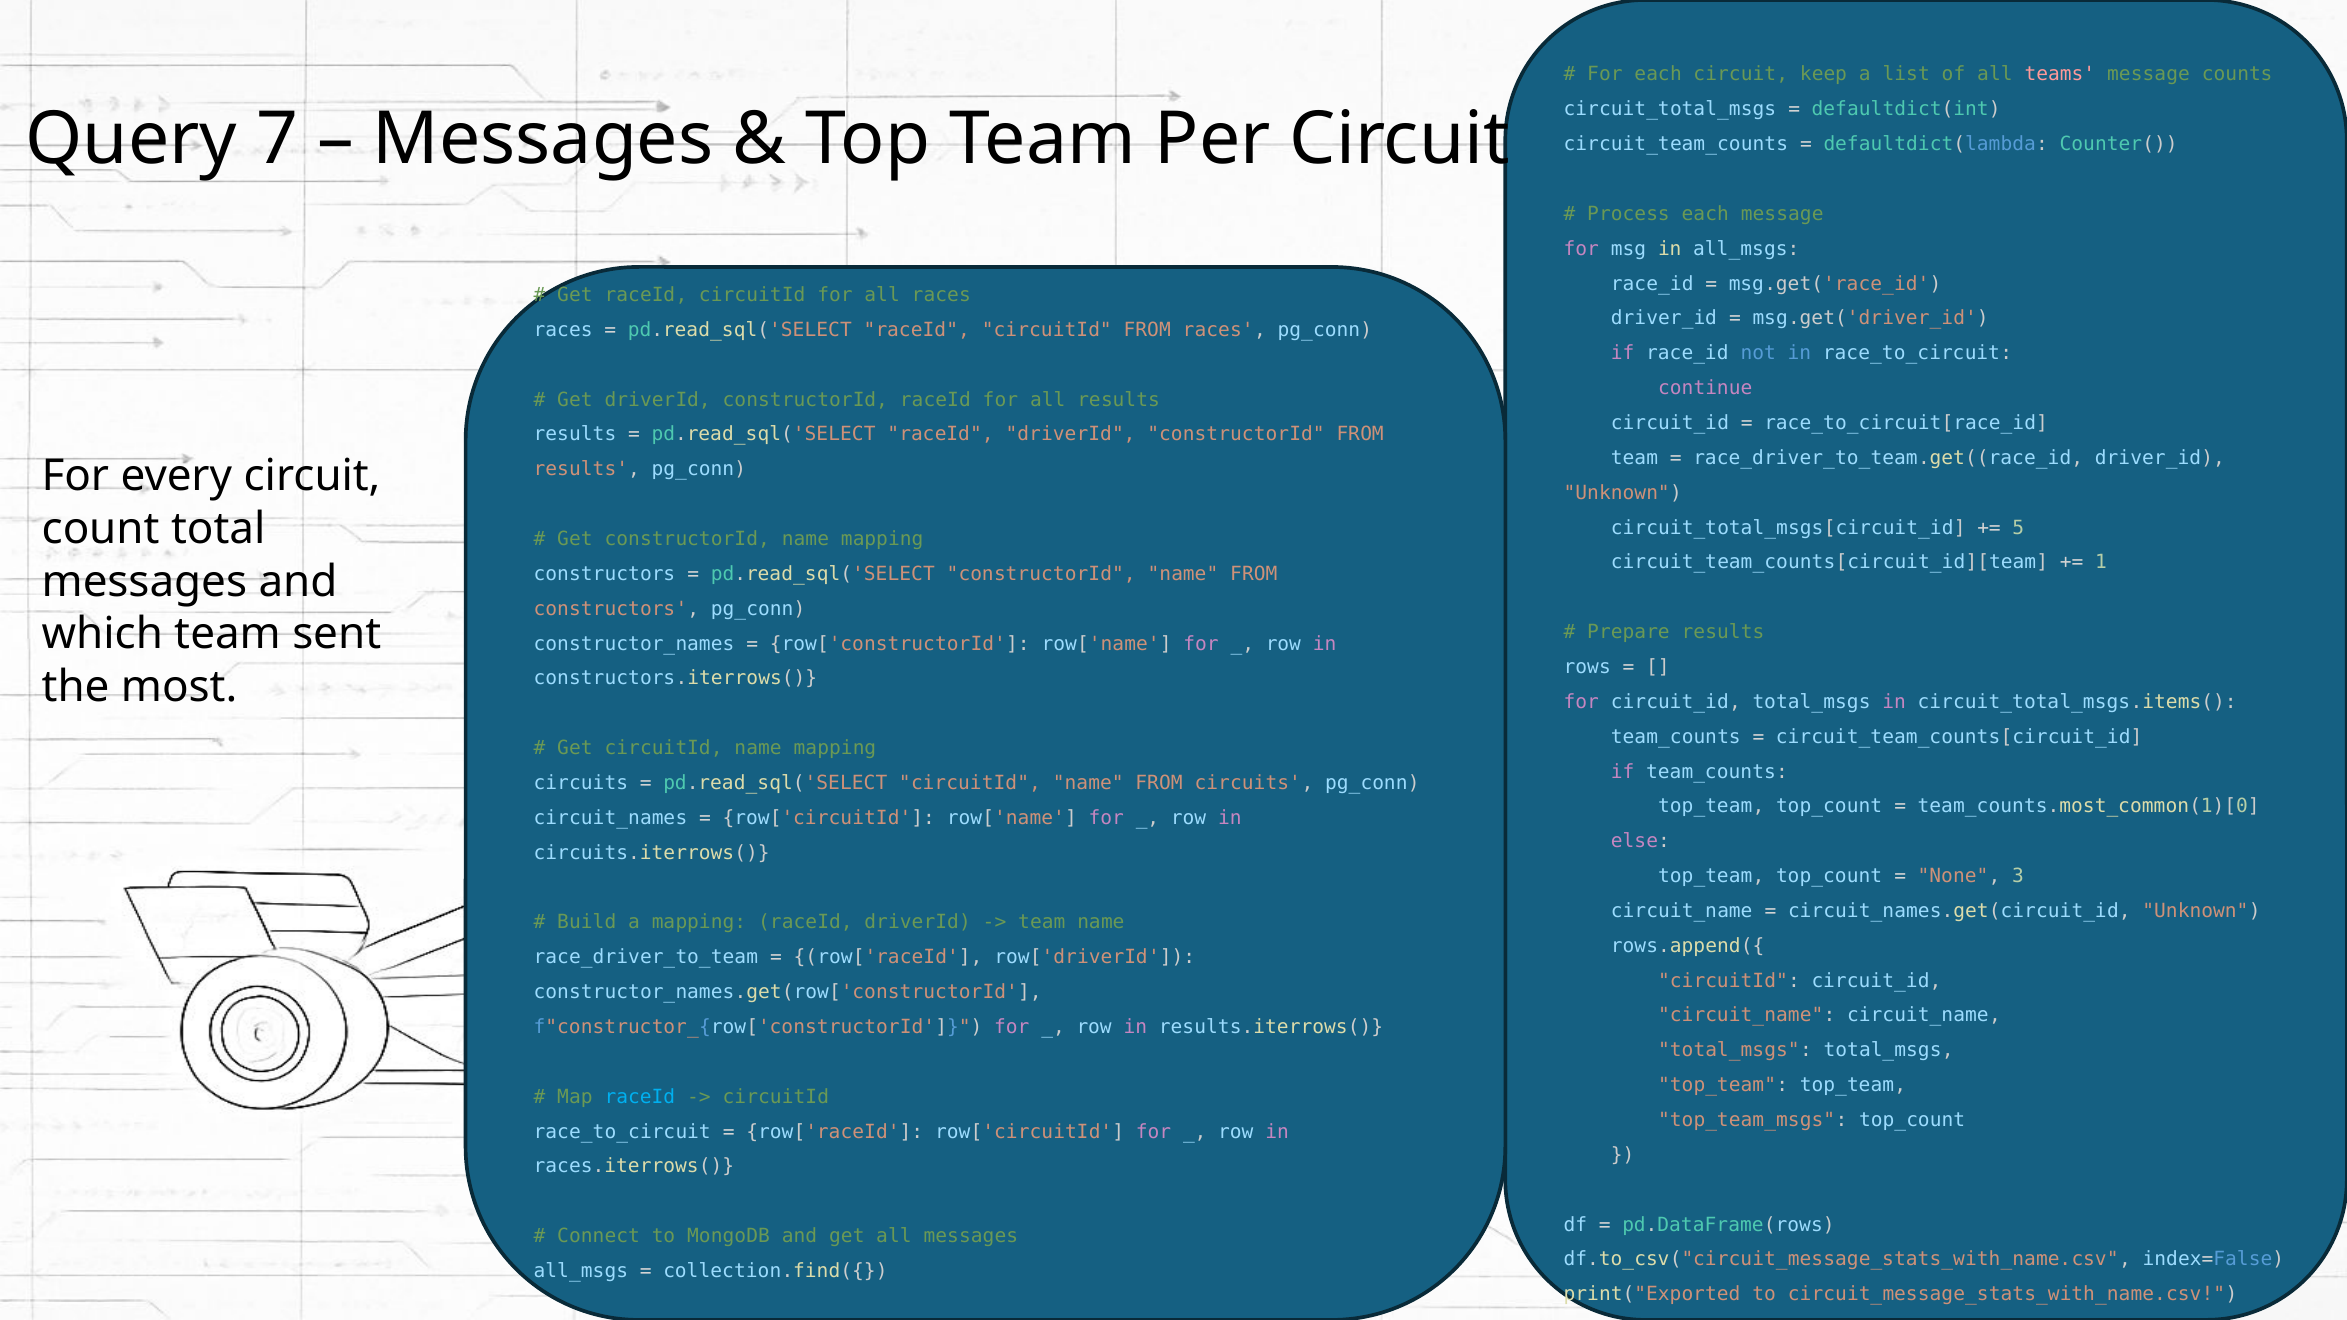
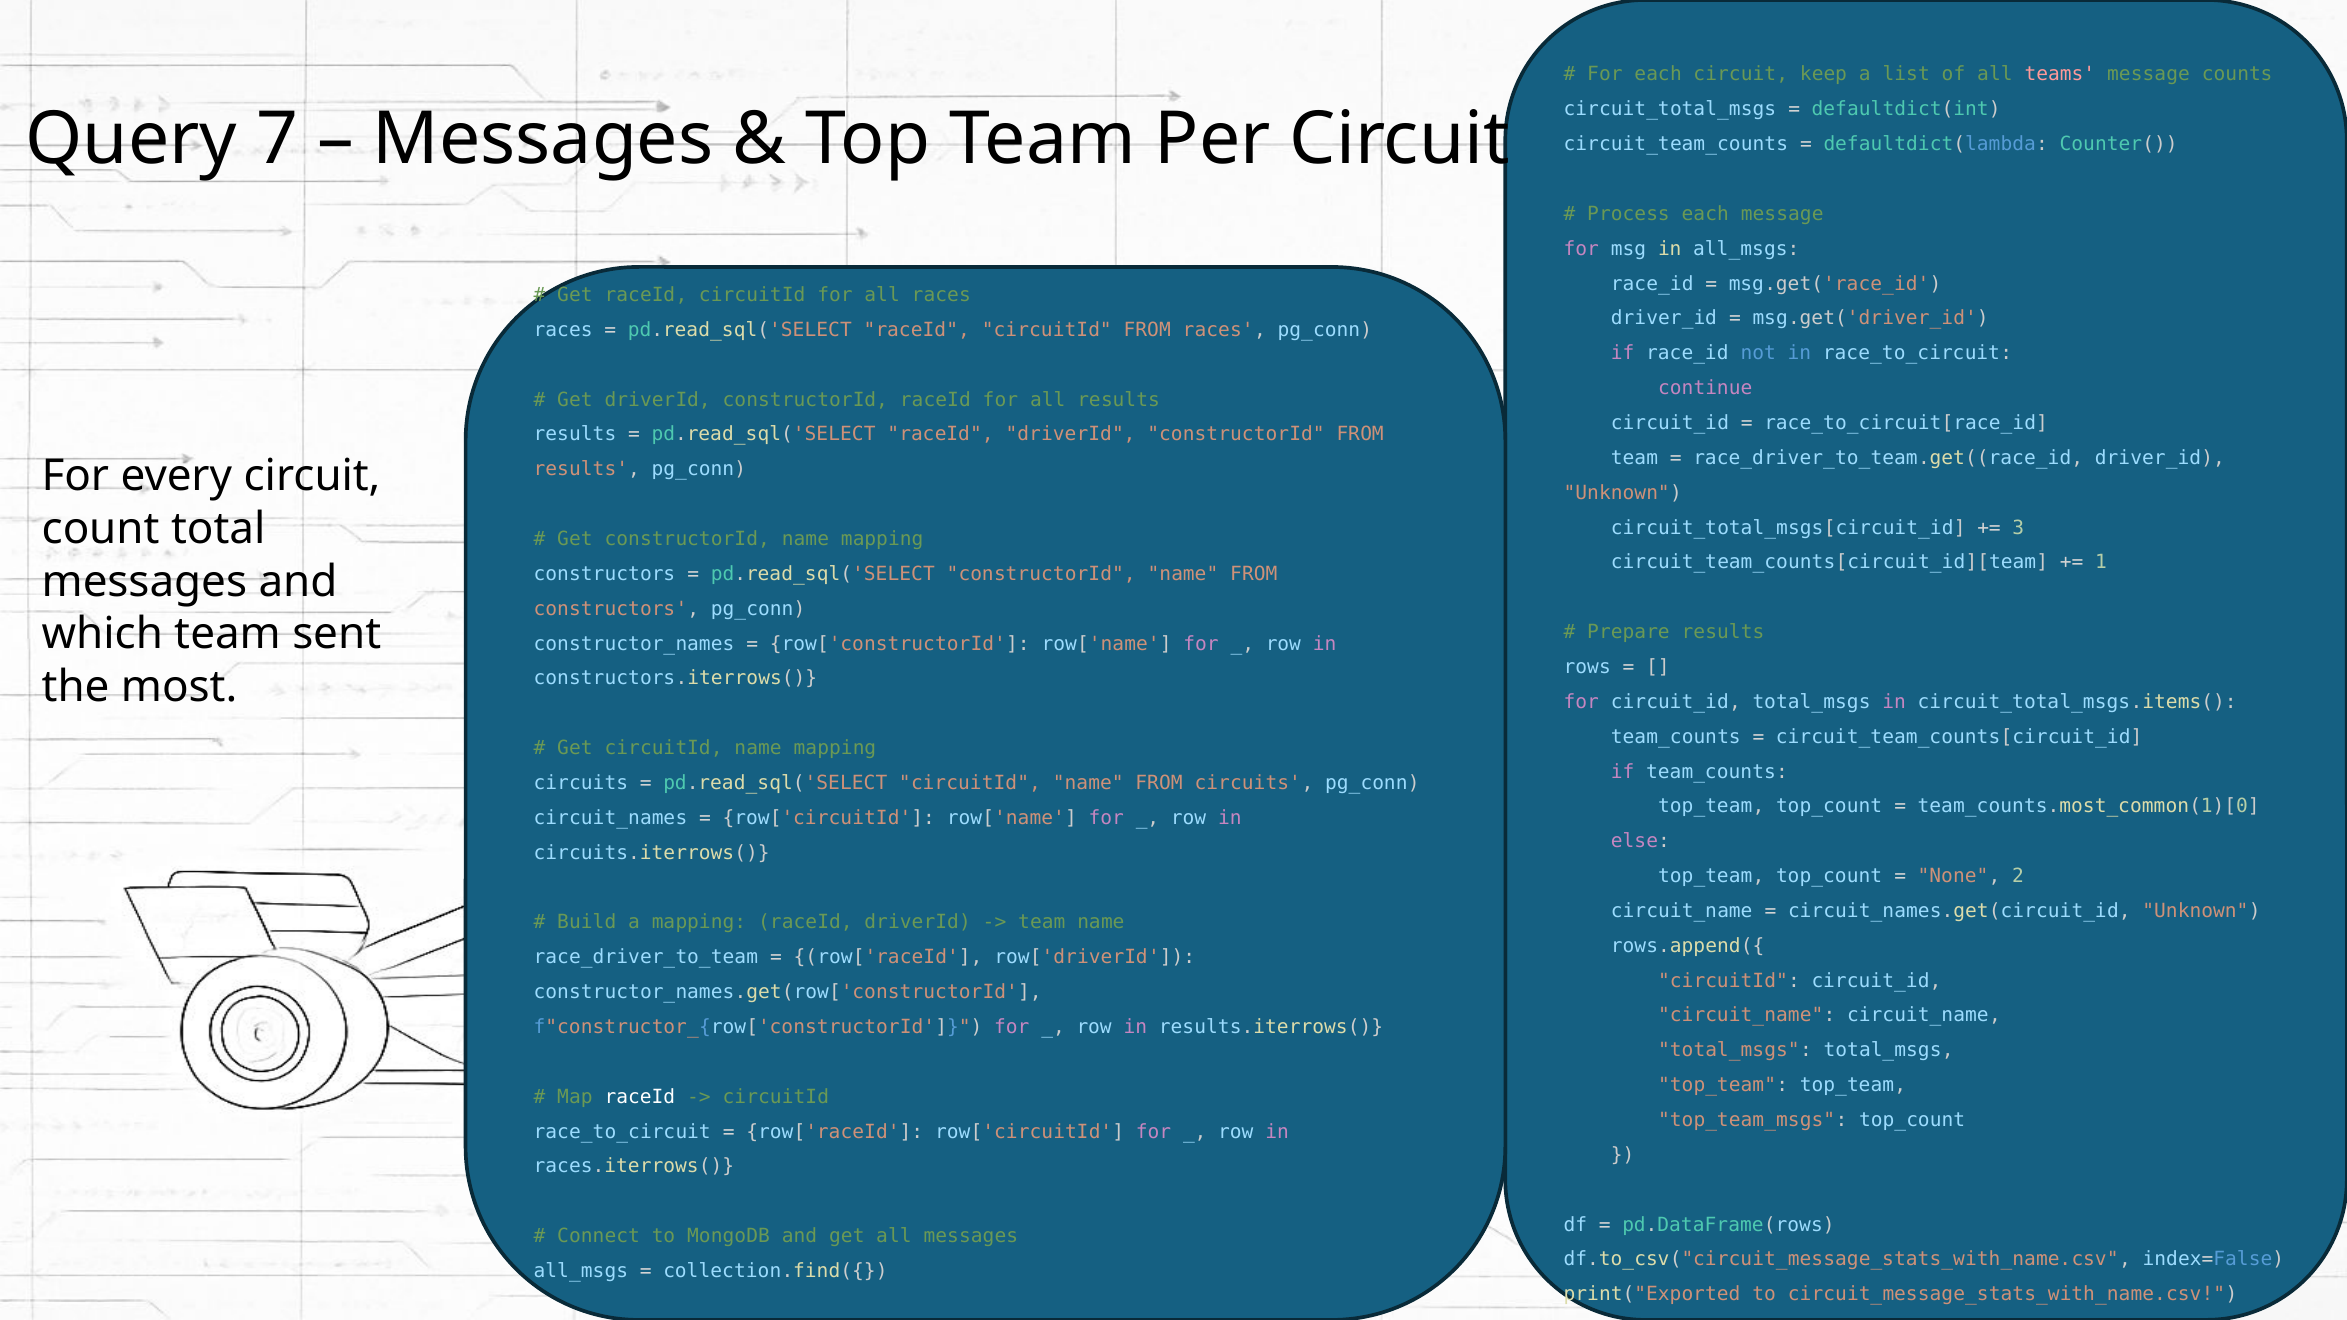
5: 5 -> 3
3: 3 -> 2
raceId at (640, 1097) colour: light blue -> white
